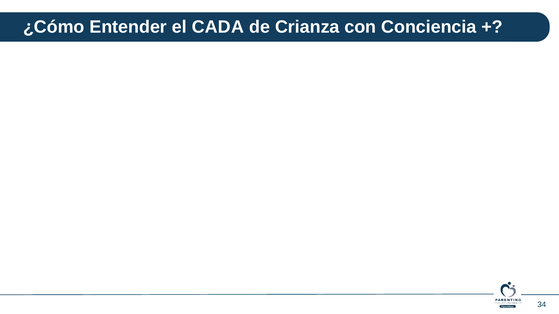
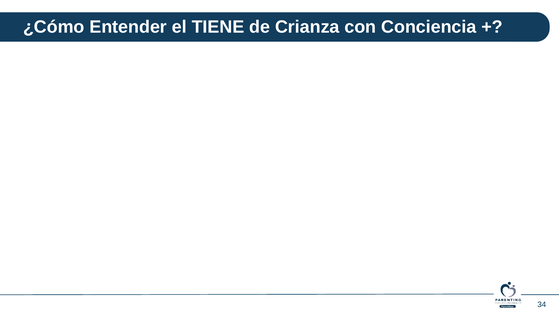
CADA: CADA -> TIENE
